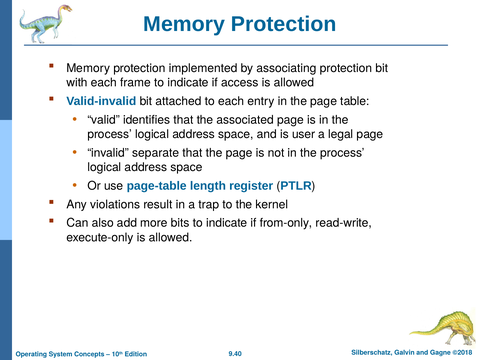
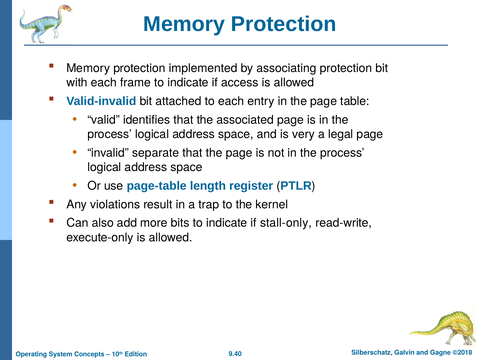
user: user -> very
from-only: from-only -> stall-only
